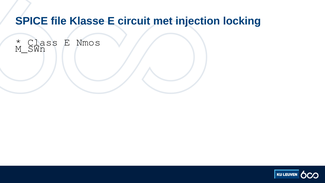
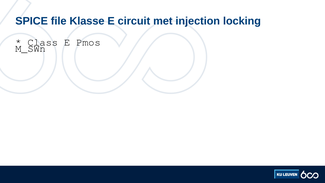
Nmos: Nmos -> Pmos
